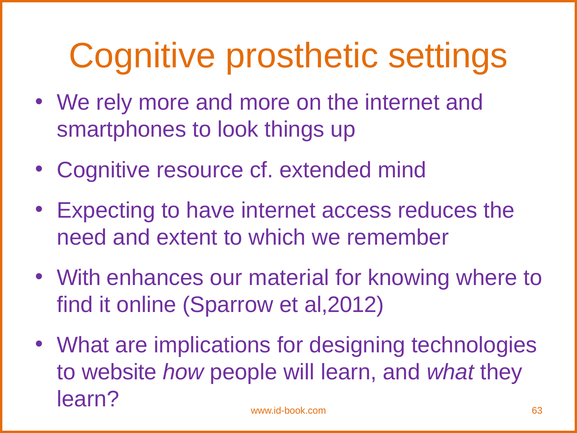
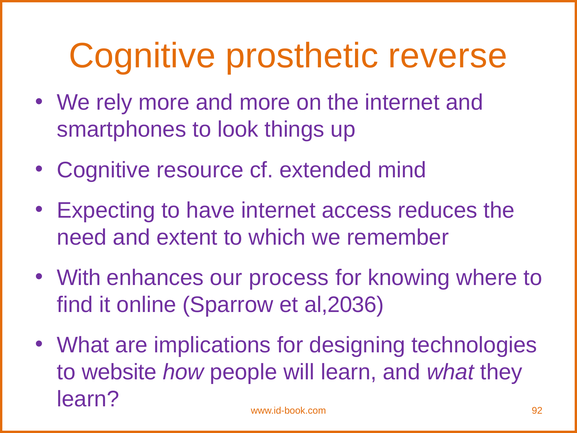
settings: settings -> reverse
material: material -> process
al,2012: al,2012 -> al,2036
63: 63 -> 92
